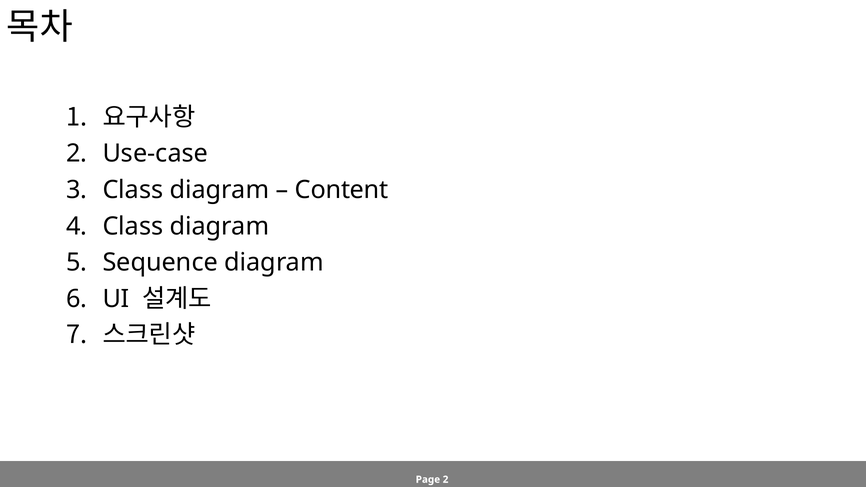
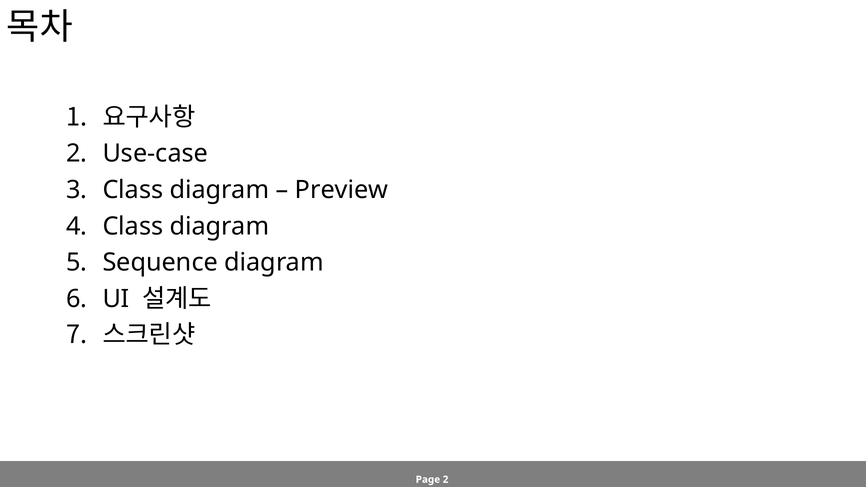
Content: Content -> Preview
